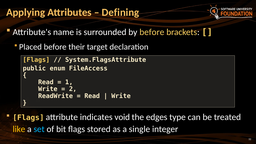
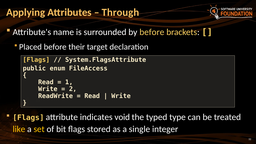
Defining: Defining -> Through
edges: edges -> typed
set colour: light blue -> yellow
